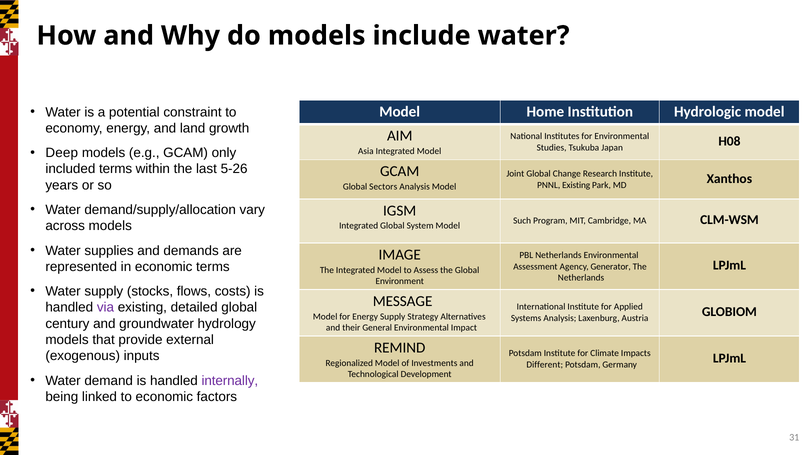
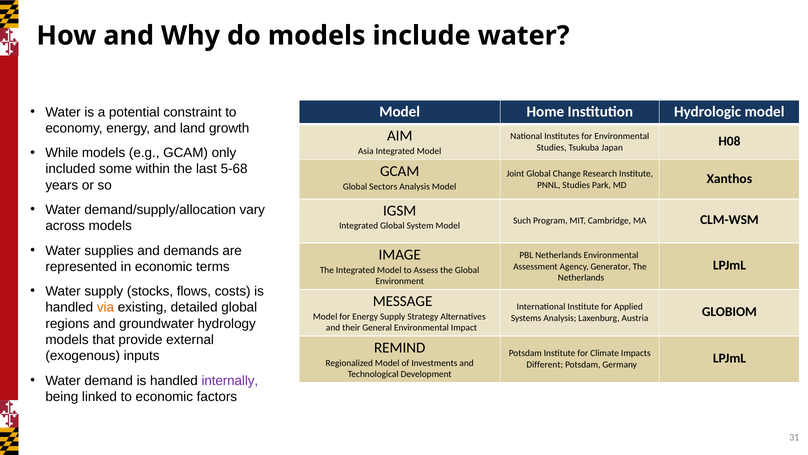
Deep: Deep -> While
included terms: terms -> some
5-26: 5-26 -> 5-68
PNNL Existing: Existing -> Studies
via colour: purple -> orange
century: century -> regions
